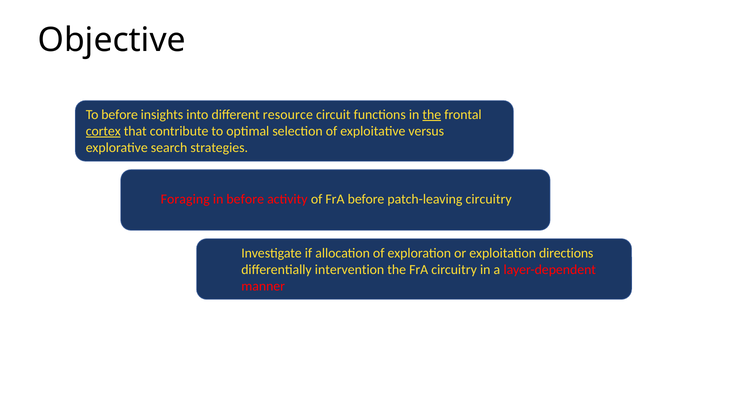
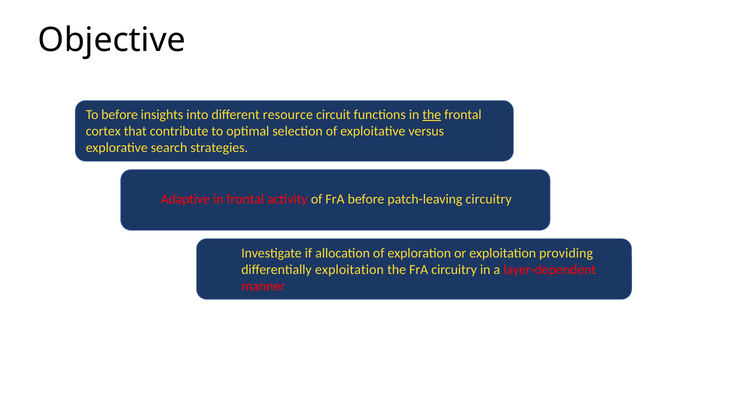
cortex underline: present -> none
Foraging: Foraging -> Adaptive
in before: before -> frontal
directions: directions -> providing
differentially intervention: intervention -> exploitation
